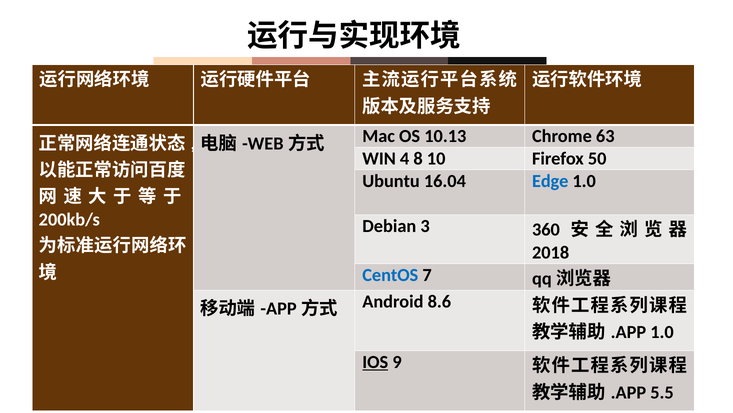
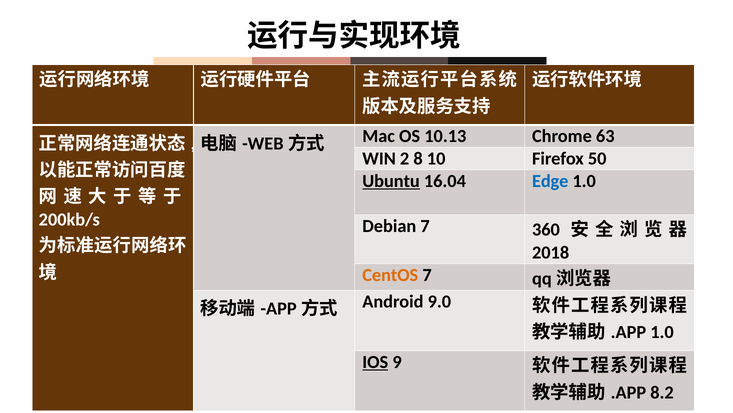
4: 4 -> 2
Ubuntu underline: none -> present
Debian 3: 3 -> 7
CentOS colour: blue -> orange
8.6: 8.6 -> 9.0
5.5: 5.5 -> 8.2
